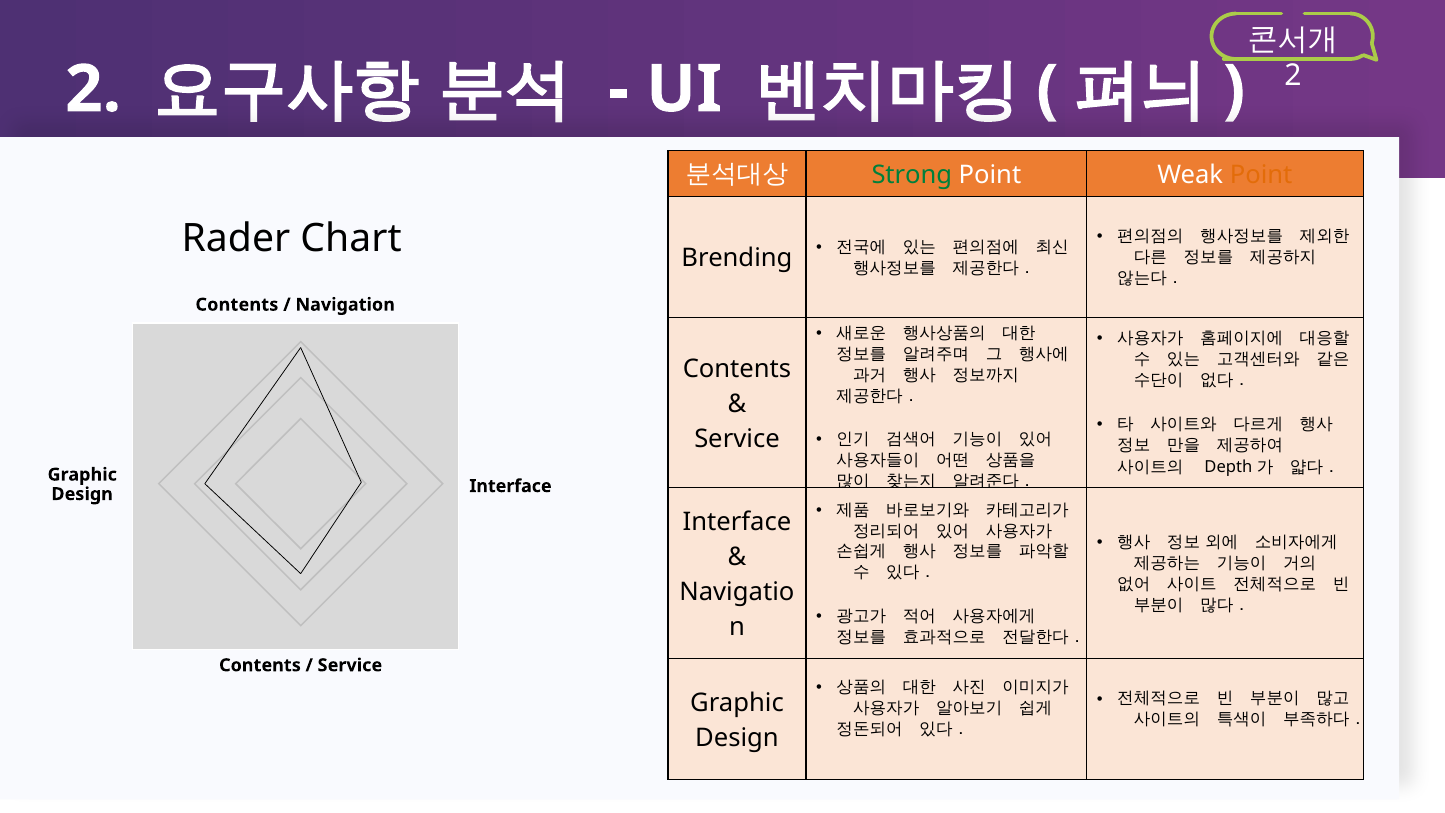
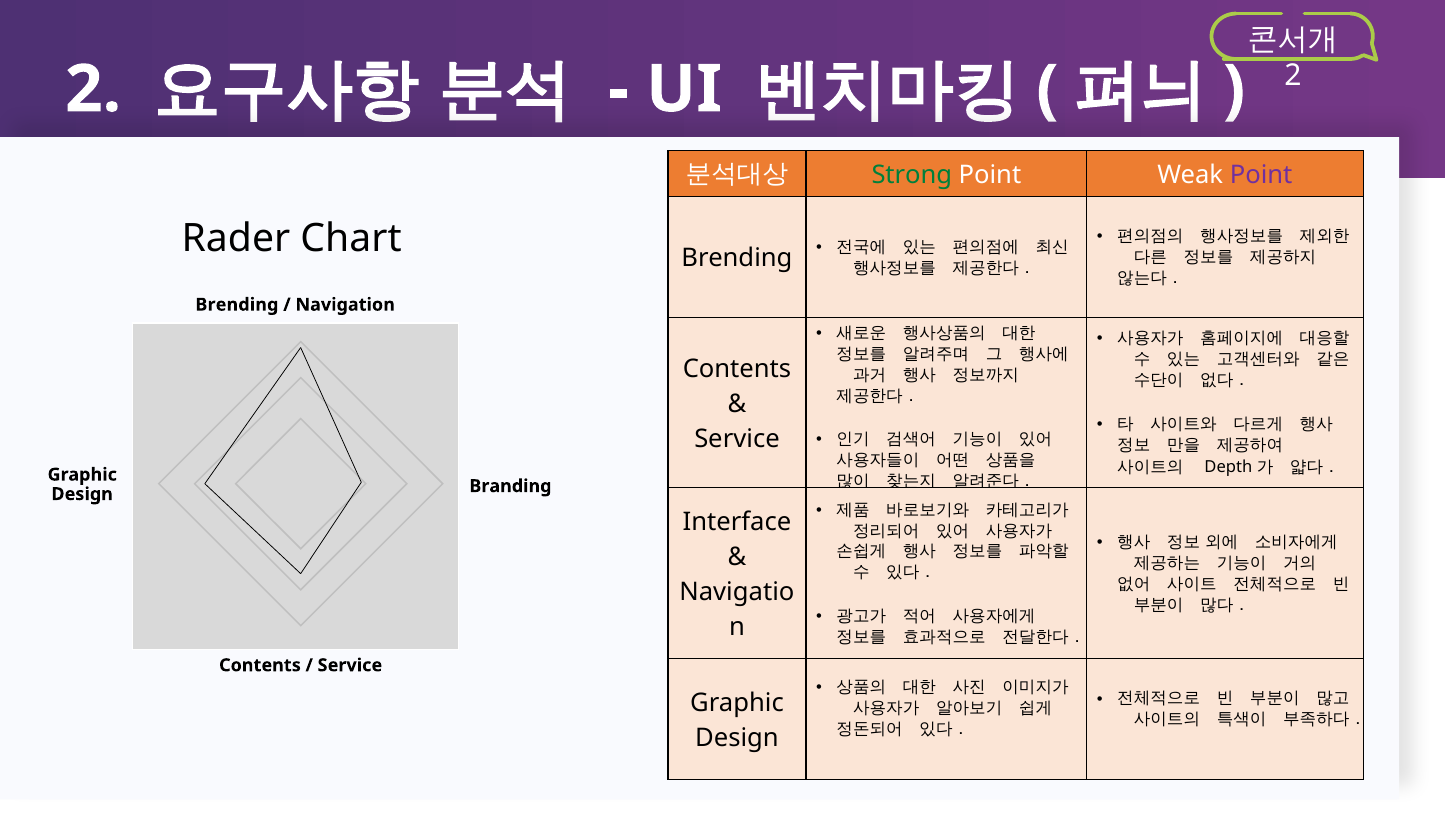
Point at (1261, 175) colour: orange -> purple
Contents at (237, 305): Contents -> Brending
Interface at (511, 486): Interface -> Branding
